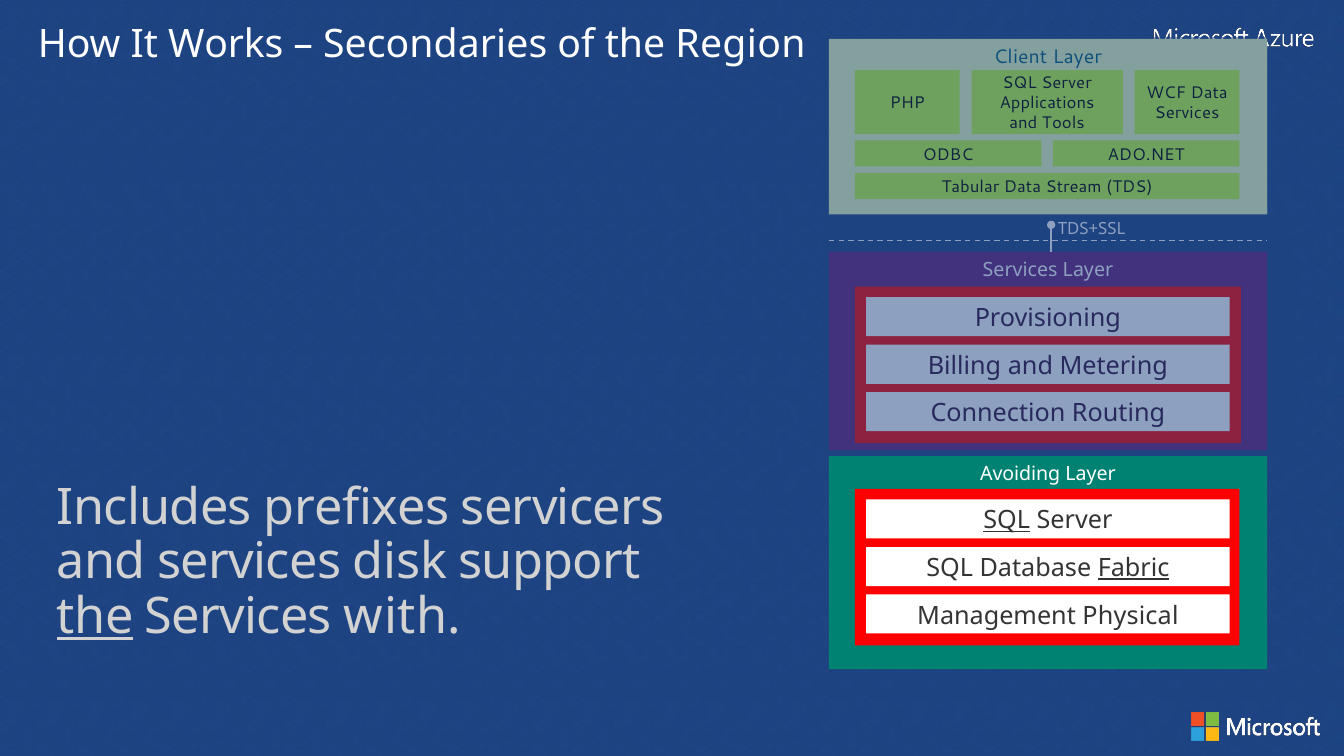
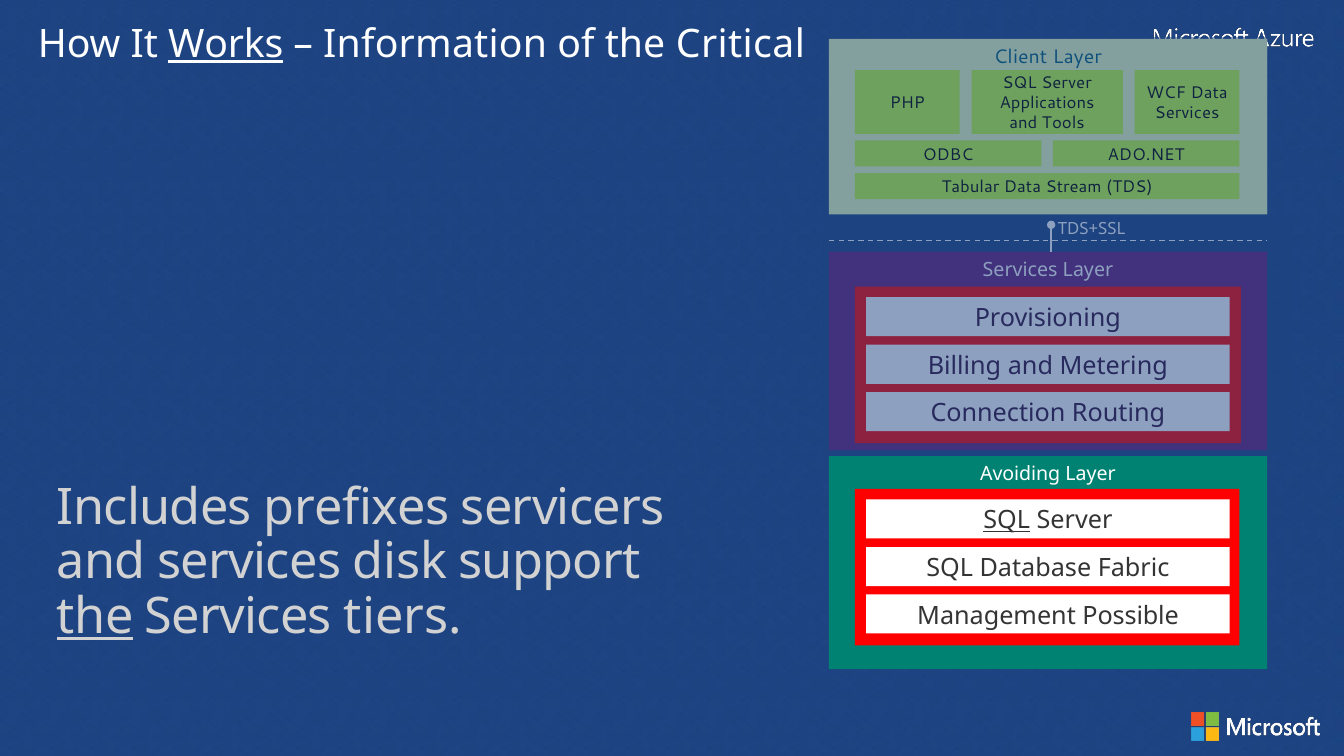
Works underline: none -> present
Secondaries: Secondaries -> Information
Region: Region -> Critical
Fabric underline: present -> none
with: with -> tiers
Physical: Physical -> Possible
